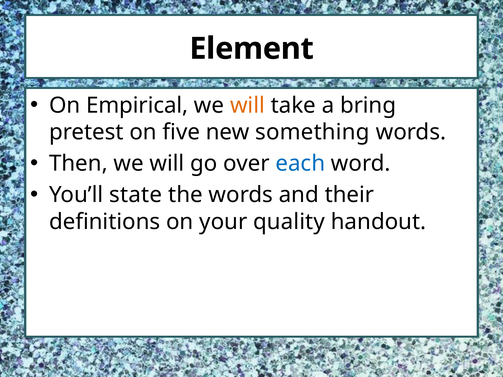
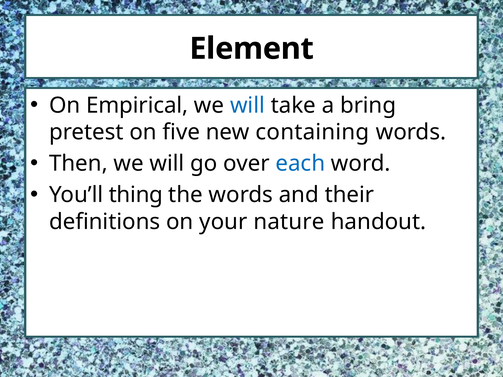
will at (247, 106) colour: orange -> blue
something: something -> containing
state: state -> thing
quality: quality -> nature
